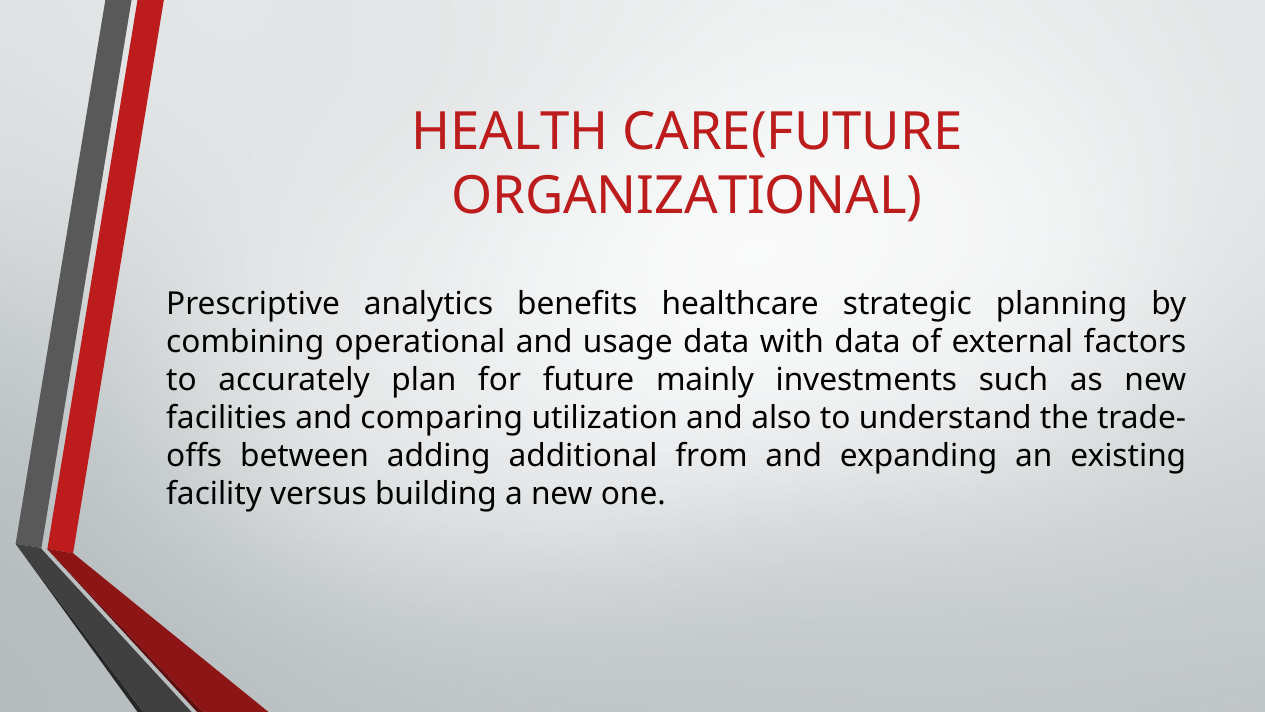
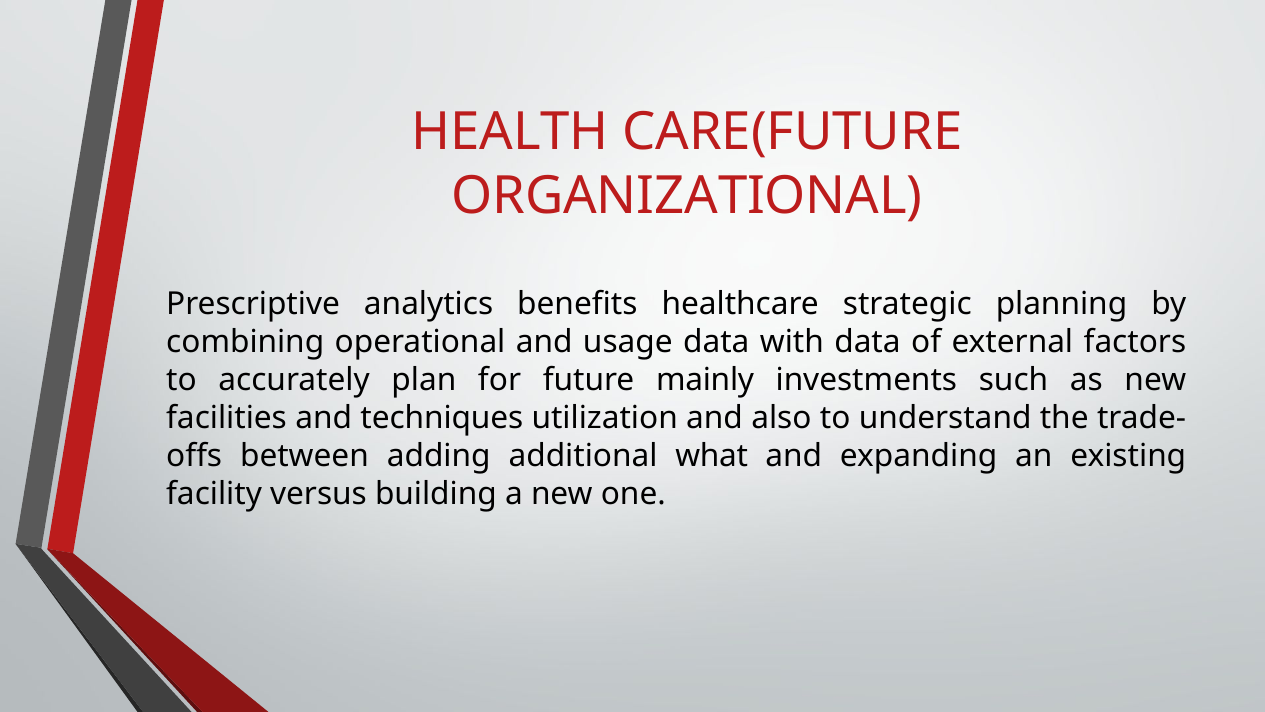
comparing: comparing -> techniques
from: from -> what
